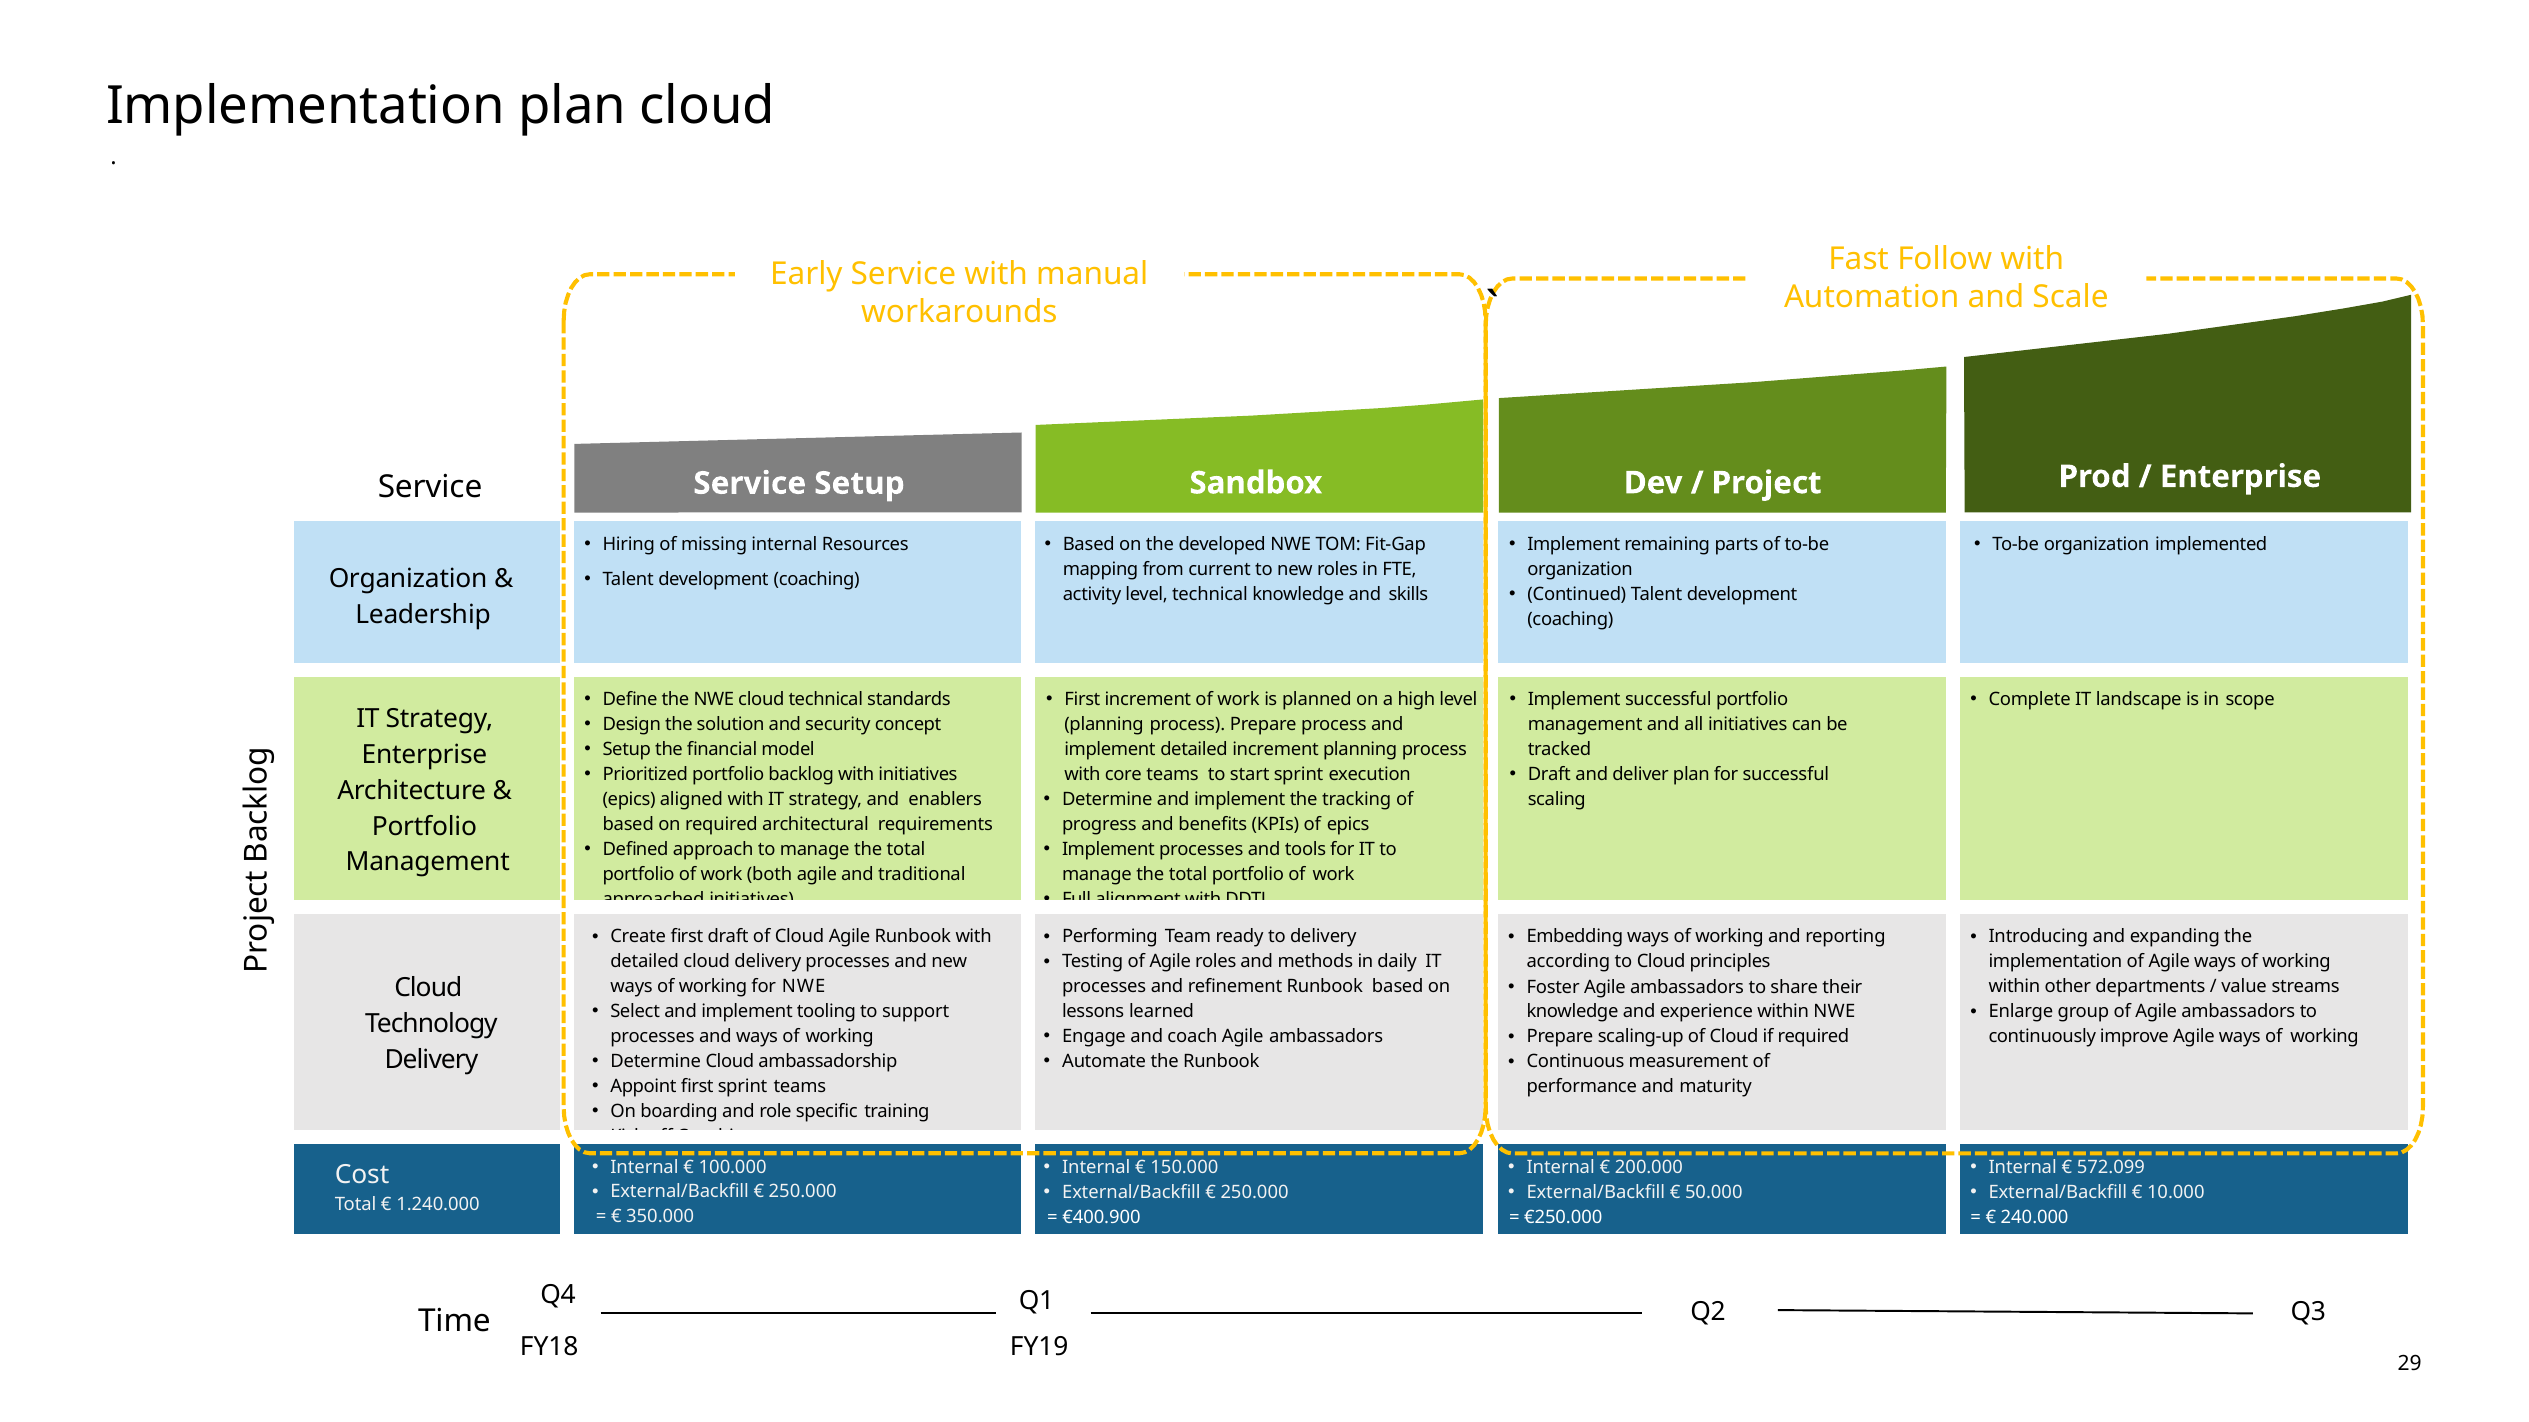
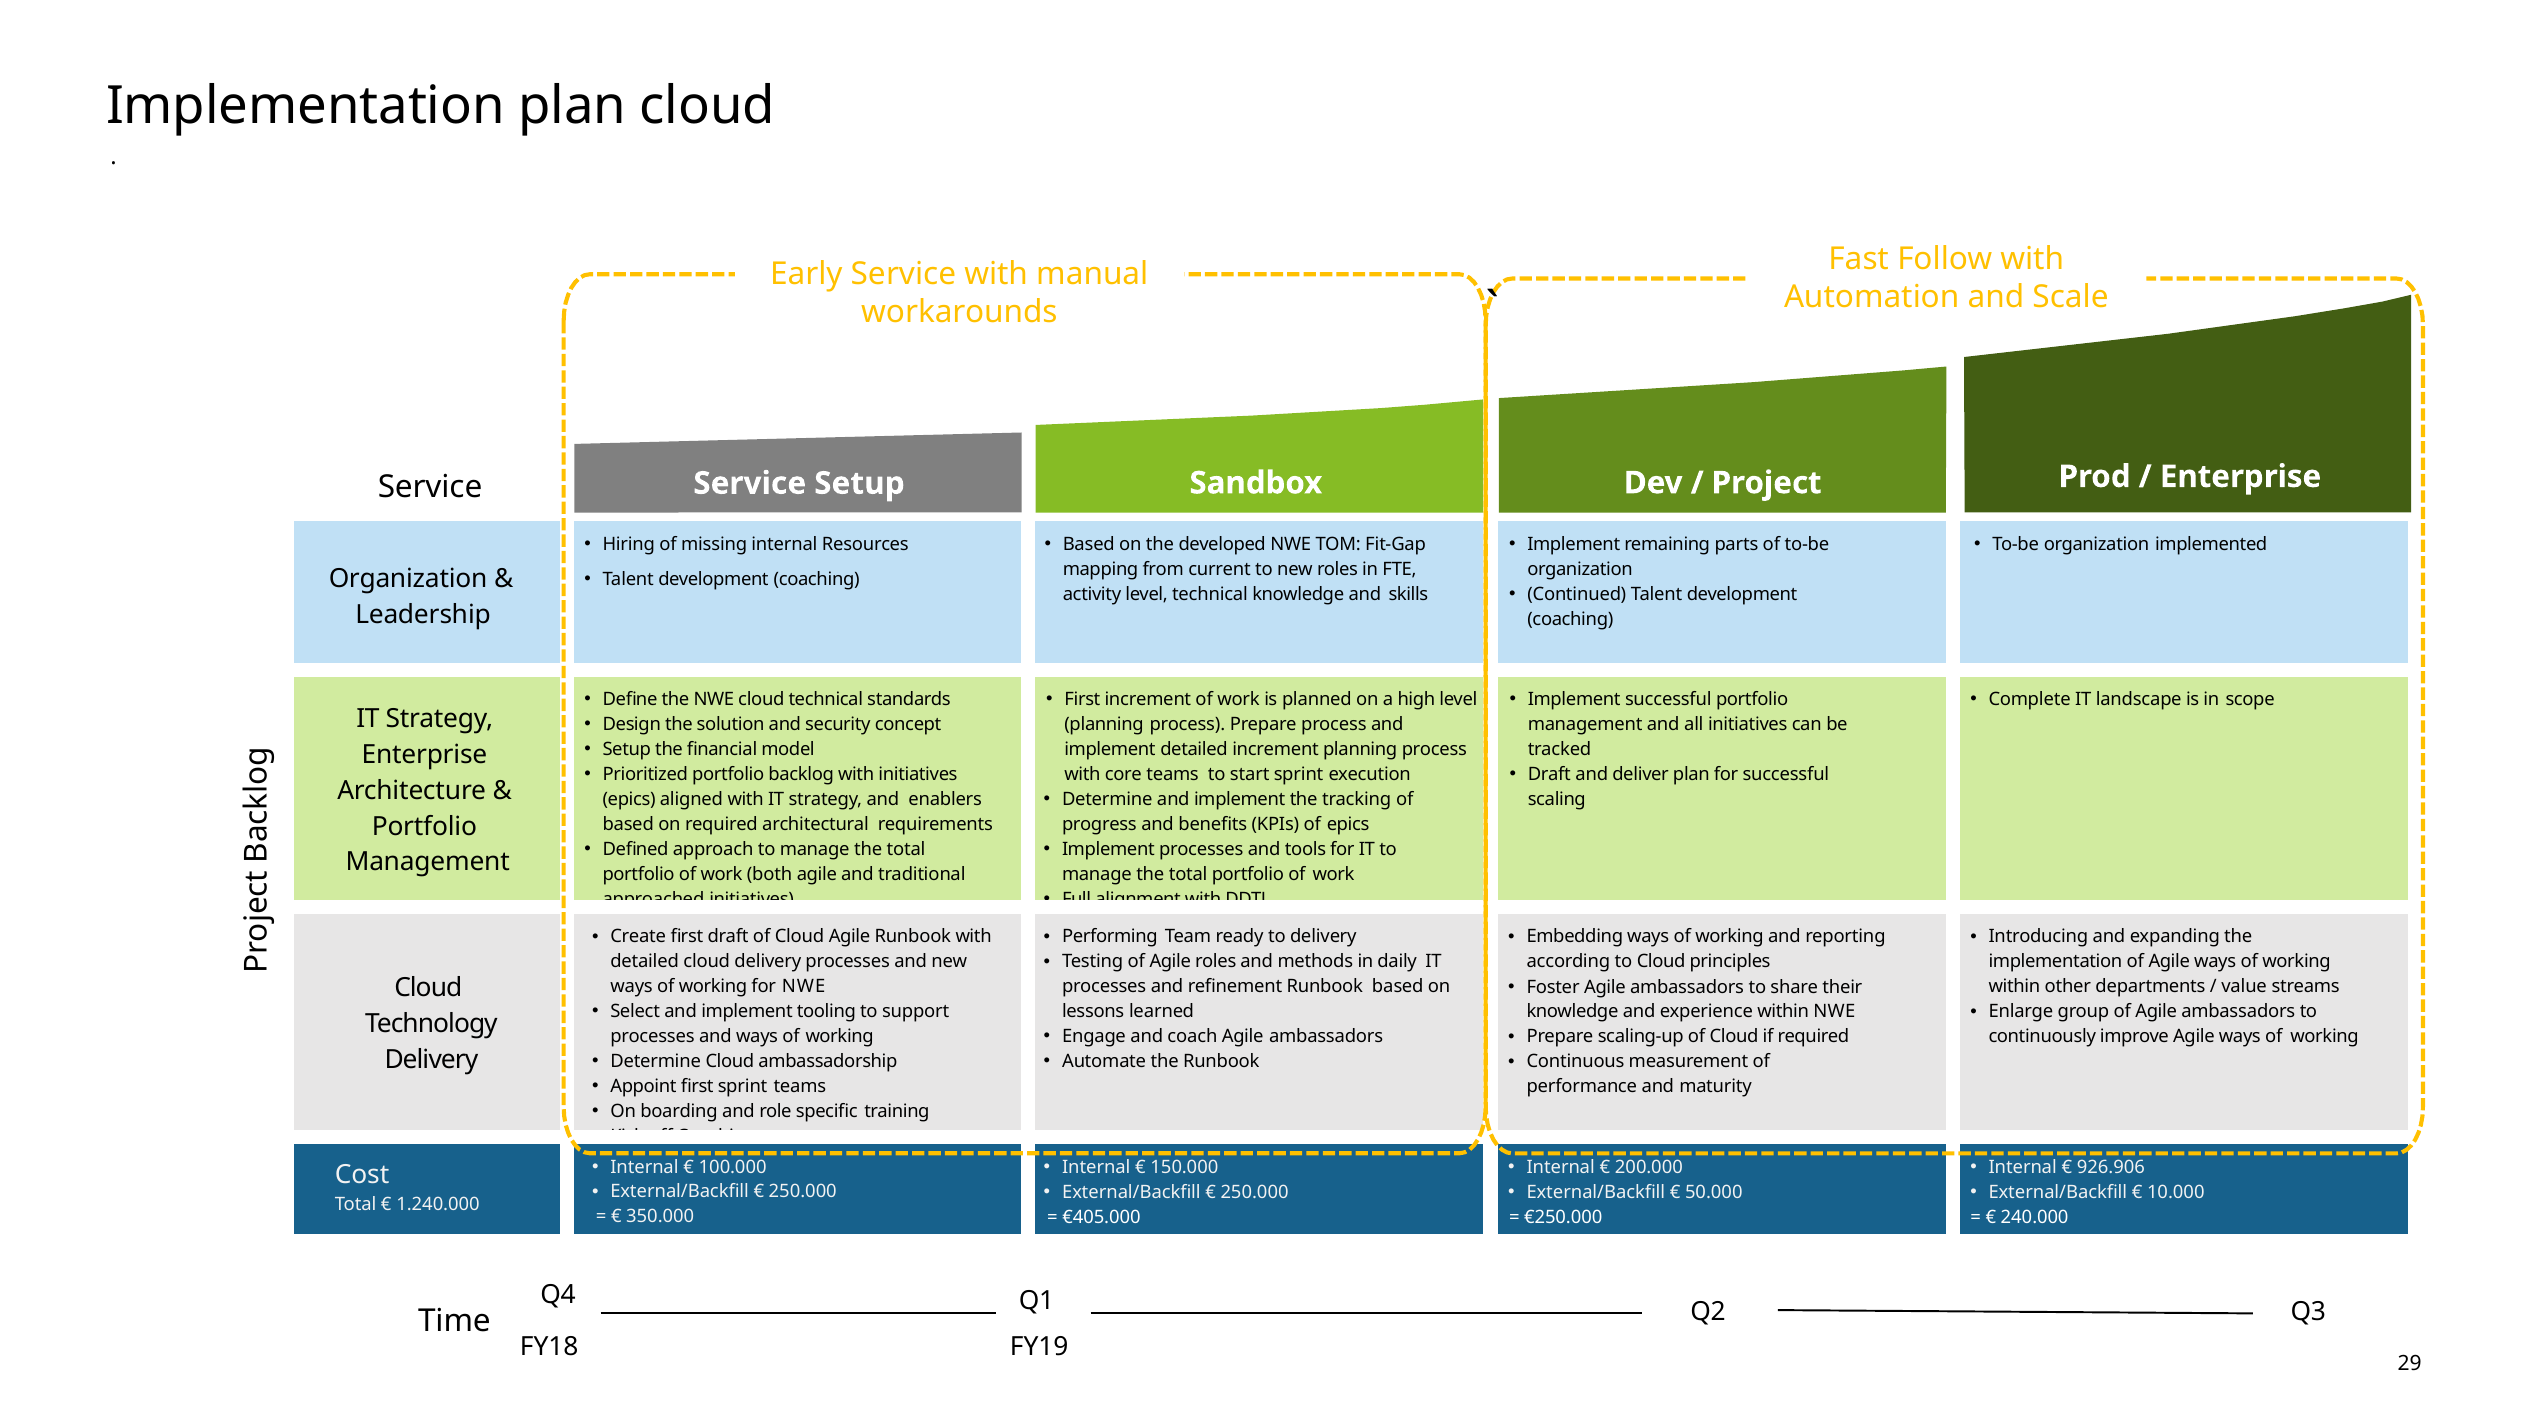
572.099: 572.099 -> 926.906
€400.900: €400.900 -> €405.000
